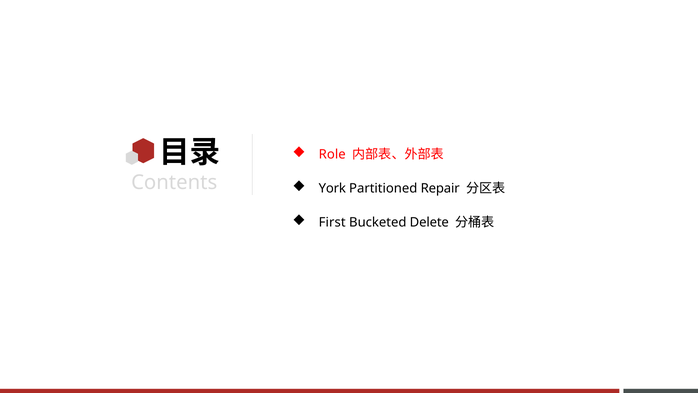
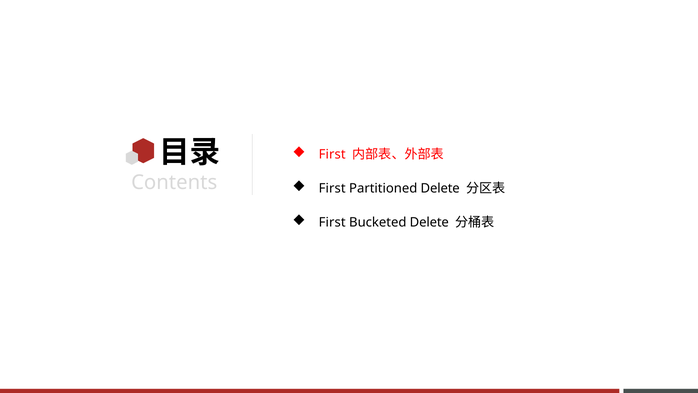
Role at (332, 154): Role -> First
York at (332, 188): York -> First
Partitioned Repair: Repair -> Delete
